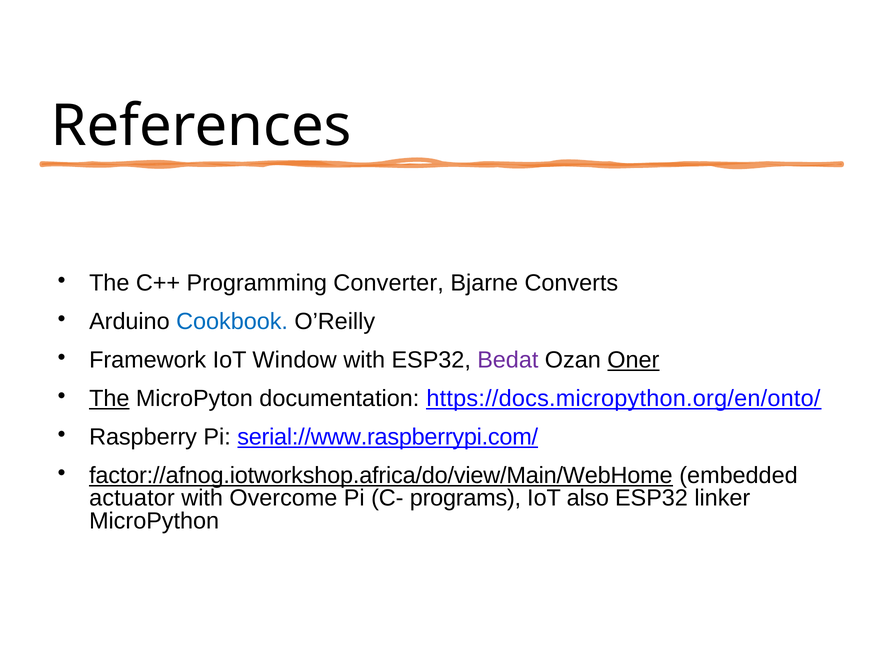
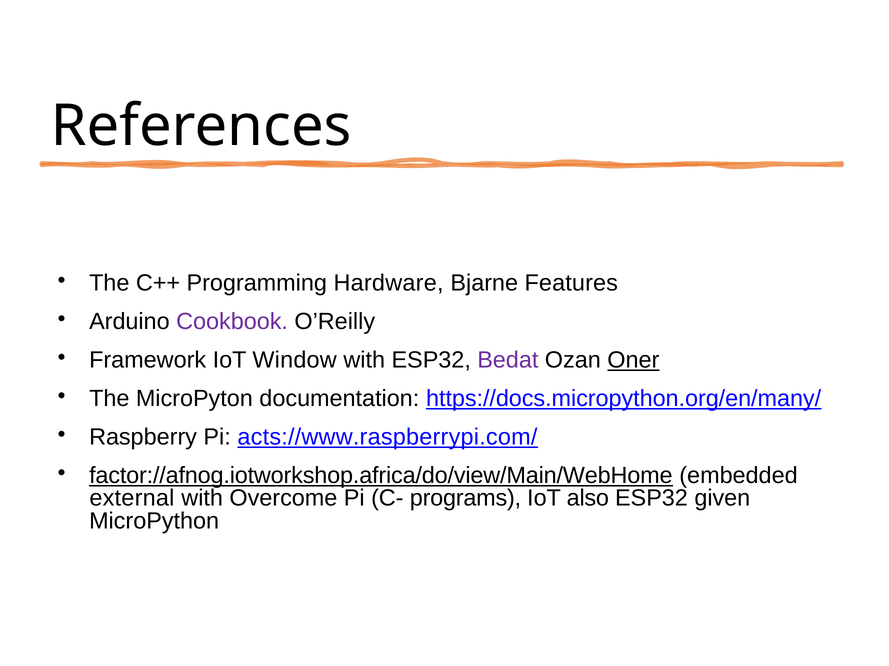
Converter: Converter -> Hardware
Converts: Converts -> Features
Cookbook colour: blue -> purple
The at (109, 399) underline: present -> none
https://docs.micropython.org/en/onto/: https://docs.micropython.org/en/onto/ -> https://docs.micropython.org/en/many/
serial://www.raspberrypi.com/: serial://www.raspberrypi.com/ -> acts://www.raspberrypi.com/
actuator: actuator -> external
linker: linker -> given
